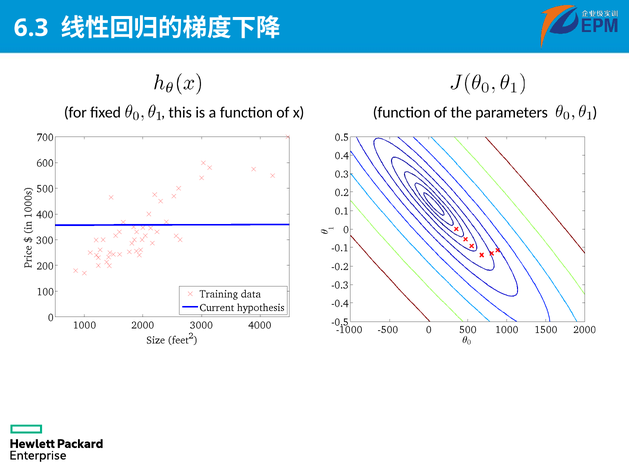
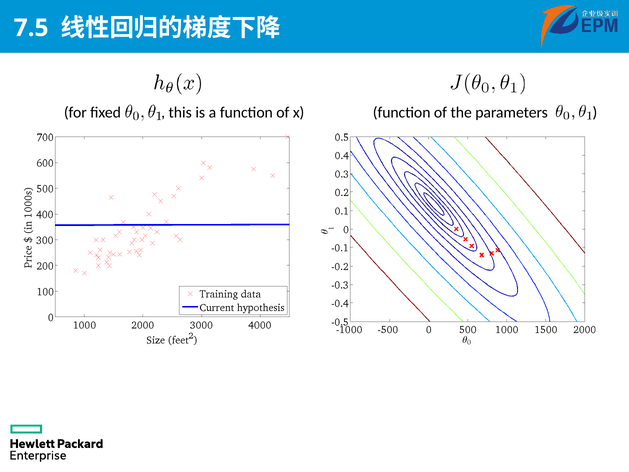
6.3: 6.3 -> 7.5
